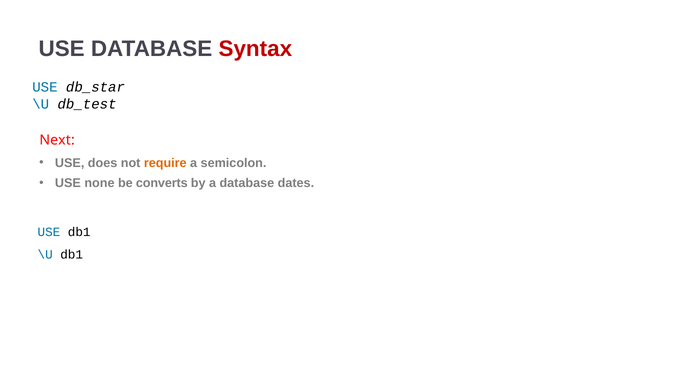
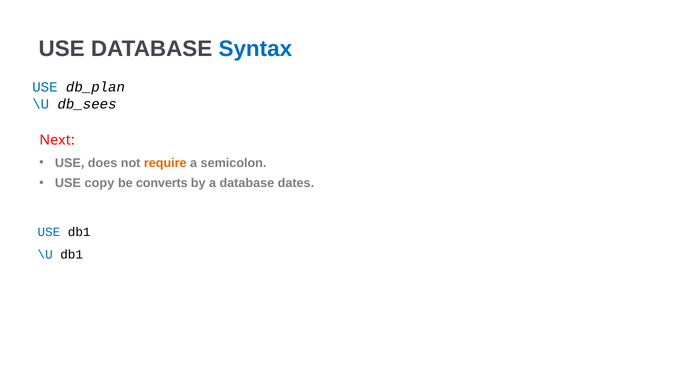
Syntax colour: red -> blue
db_star: db_star -> db_plan
db_test: db_test -> db_sees
none: none -> copy
